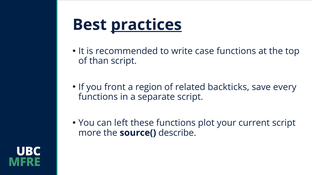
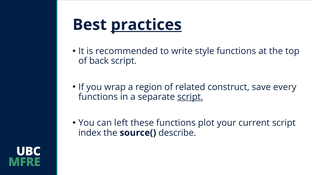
case: case -> style
than: than -> back
front: front -> wrap
backticks: backticks -> construct
script at (190, 97) underline: none -> present
more: more -> index
